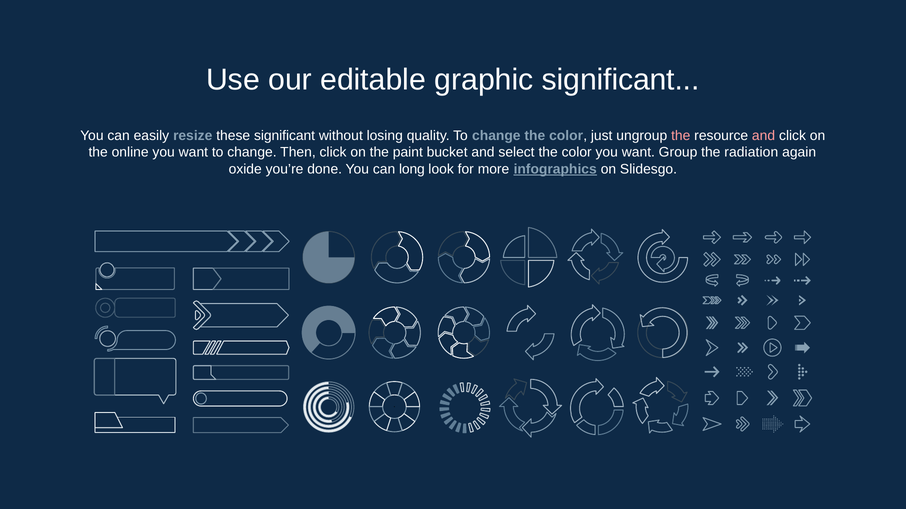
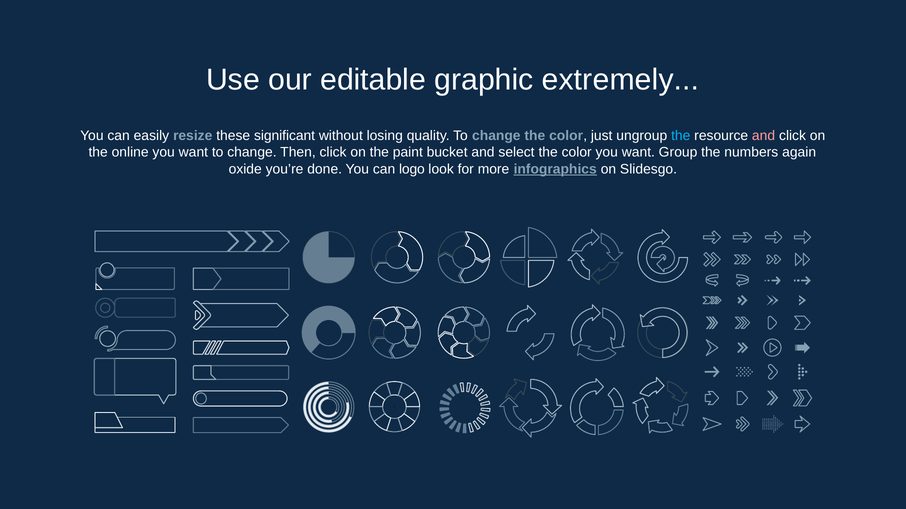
graphic significant: significant -> extremely
the at (681, 136) colour: pink -> light blue
radiation: radiation -> numbers
long: long -> logo
